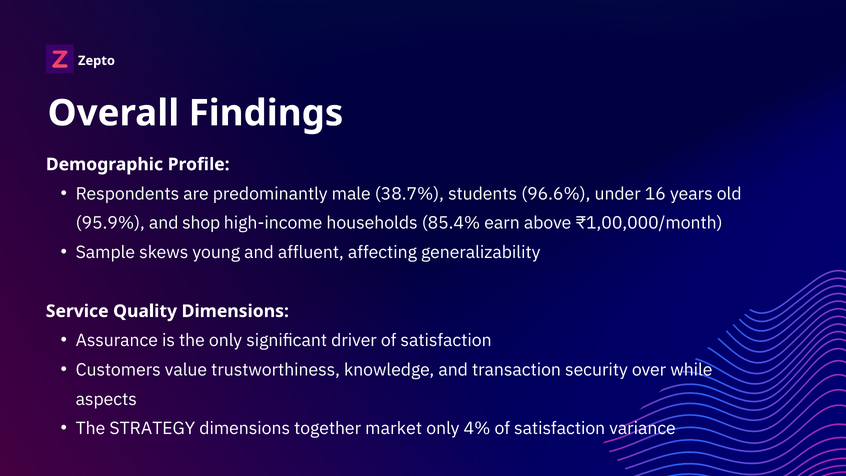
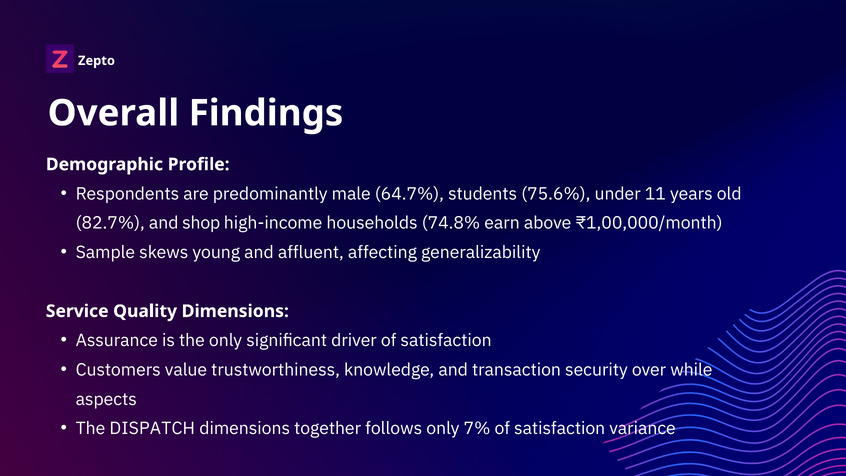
38.7%: 38.7% -> 64.7%
96.6%: 96.6% -> 75.6%
16: 16 -> 11
95.9%: 95.9% -> 82.7%
85.4%: 85.4% -> 74.8%
STRATEGY: STRATEGY -> DISPATCH
market: market -> follows
4%: 4% -> 7%
